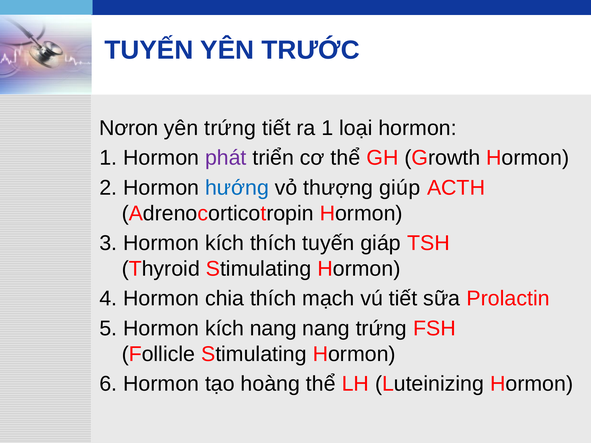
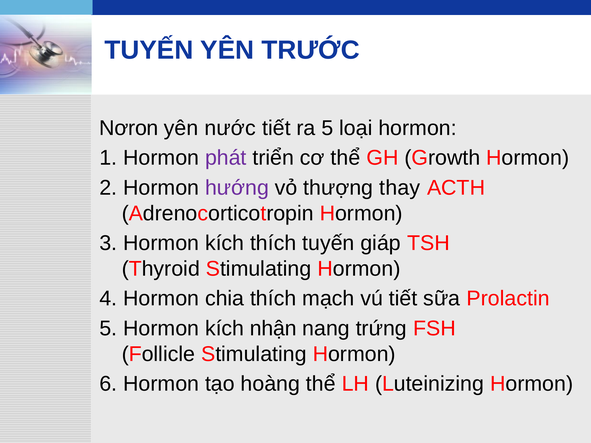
yên trứng: trứng -> nước
ra 1: 1 -> 5
hướng colour: blue -> purple
giúp: giúp -> thay
kích nang: nang -> nhận
